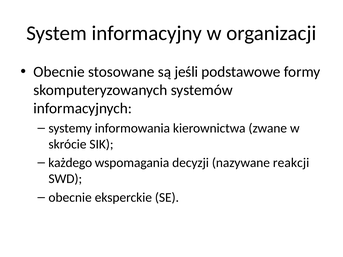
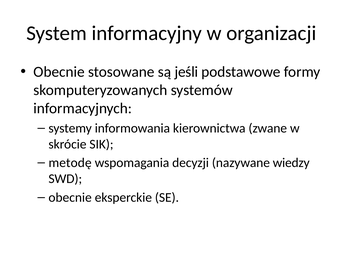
każdego: każdego -> metodę
reakcji: reakcji -> wiedzy
